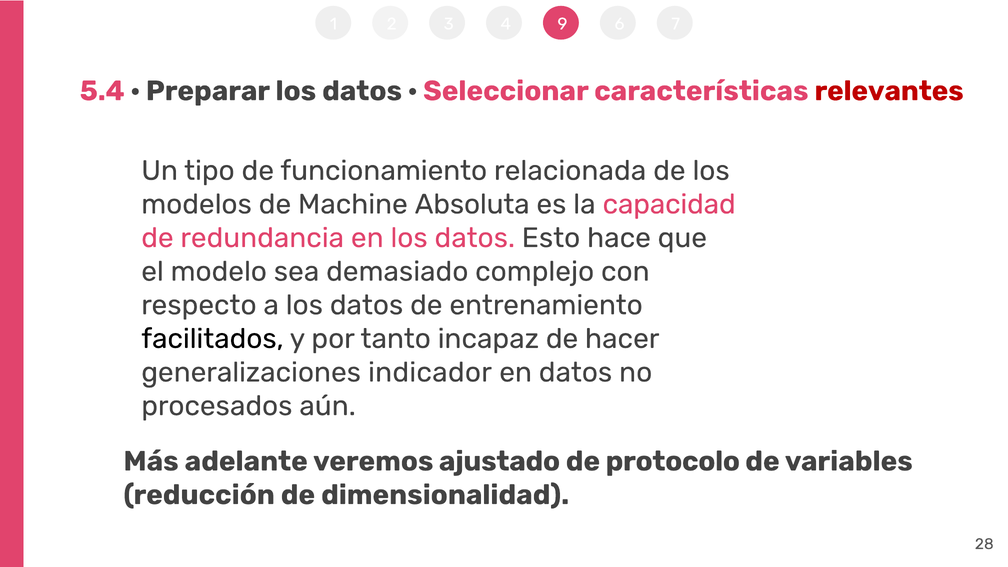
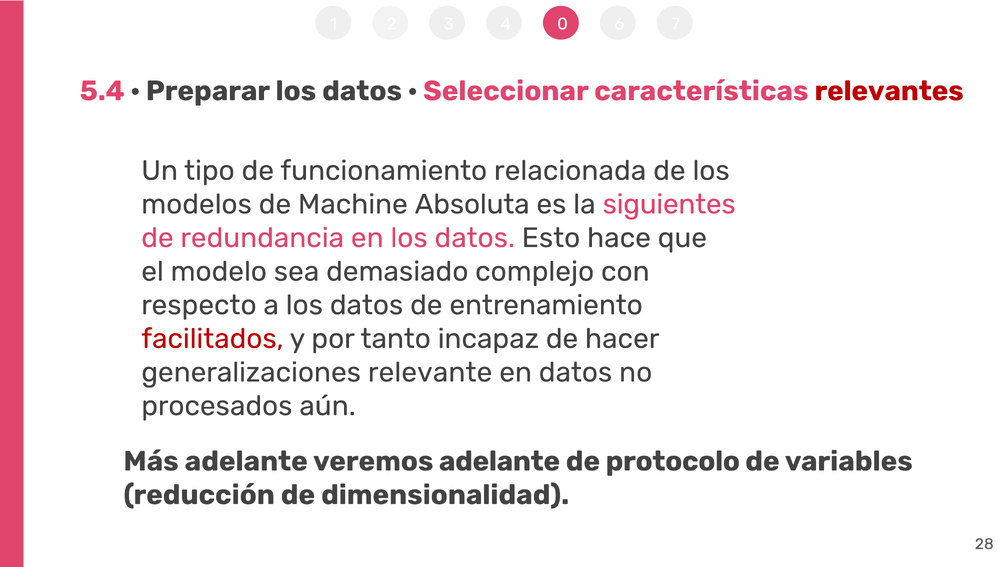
9: 9 -> 0
capacidad: capacidad -> siguientes
facilitados colour: black -> red
indicador: indicador -> relevante
veremos ajustado: ajustado -> adelante
